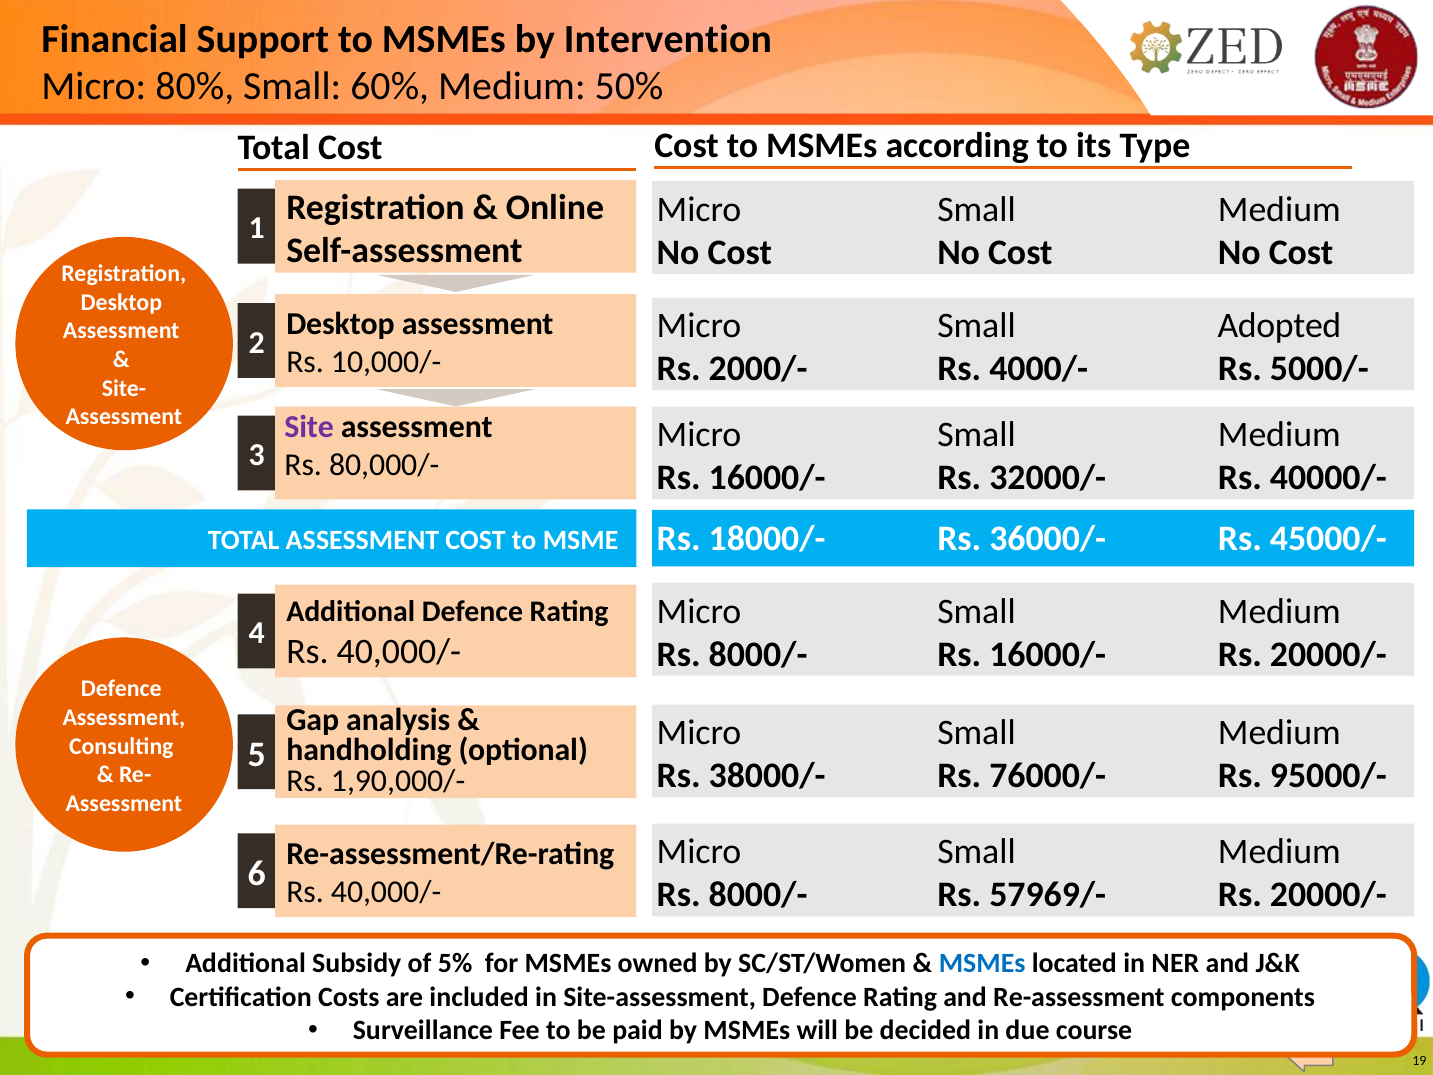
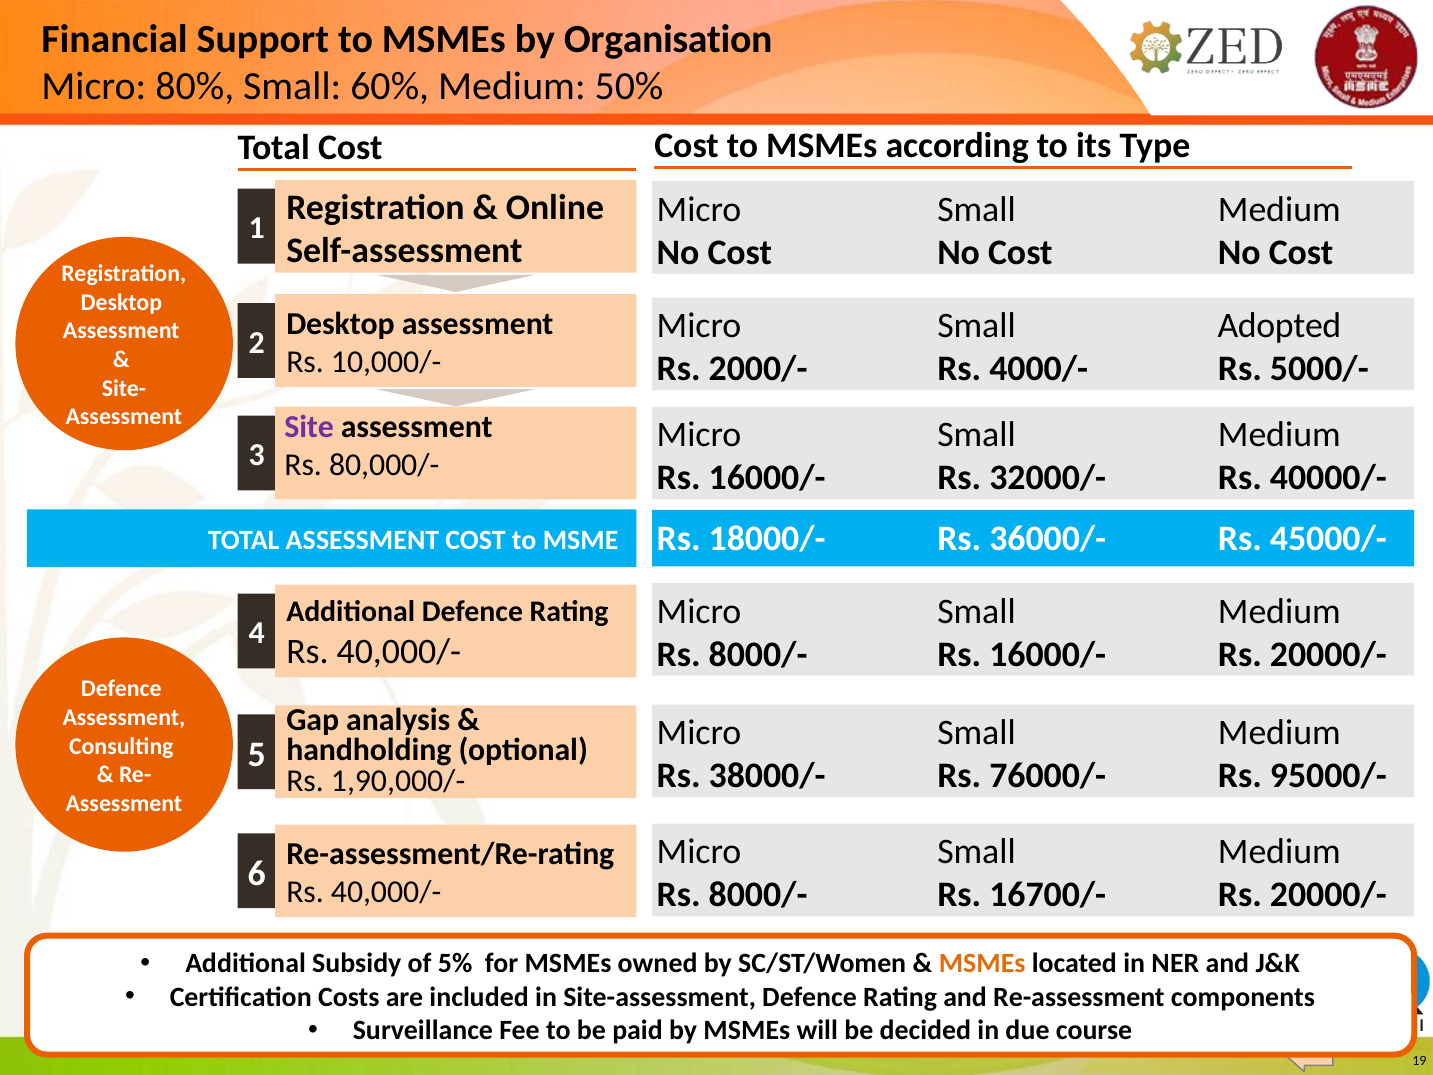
Intervention: Intervention -> Organisation
57969/-: 57969/- -> 16700/-
MSMEs at (982, 963) colour: blue -> orange
